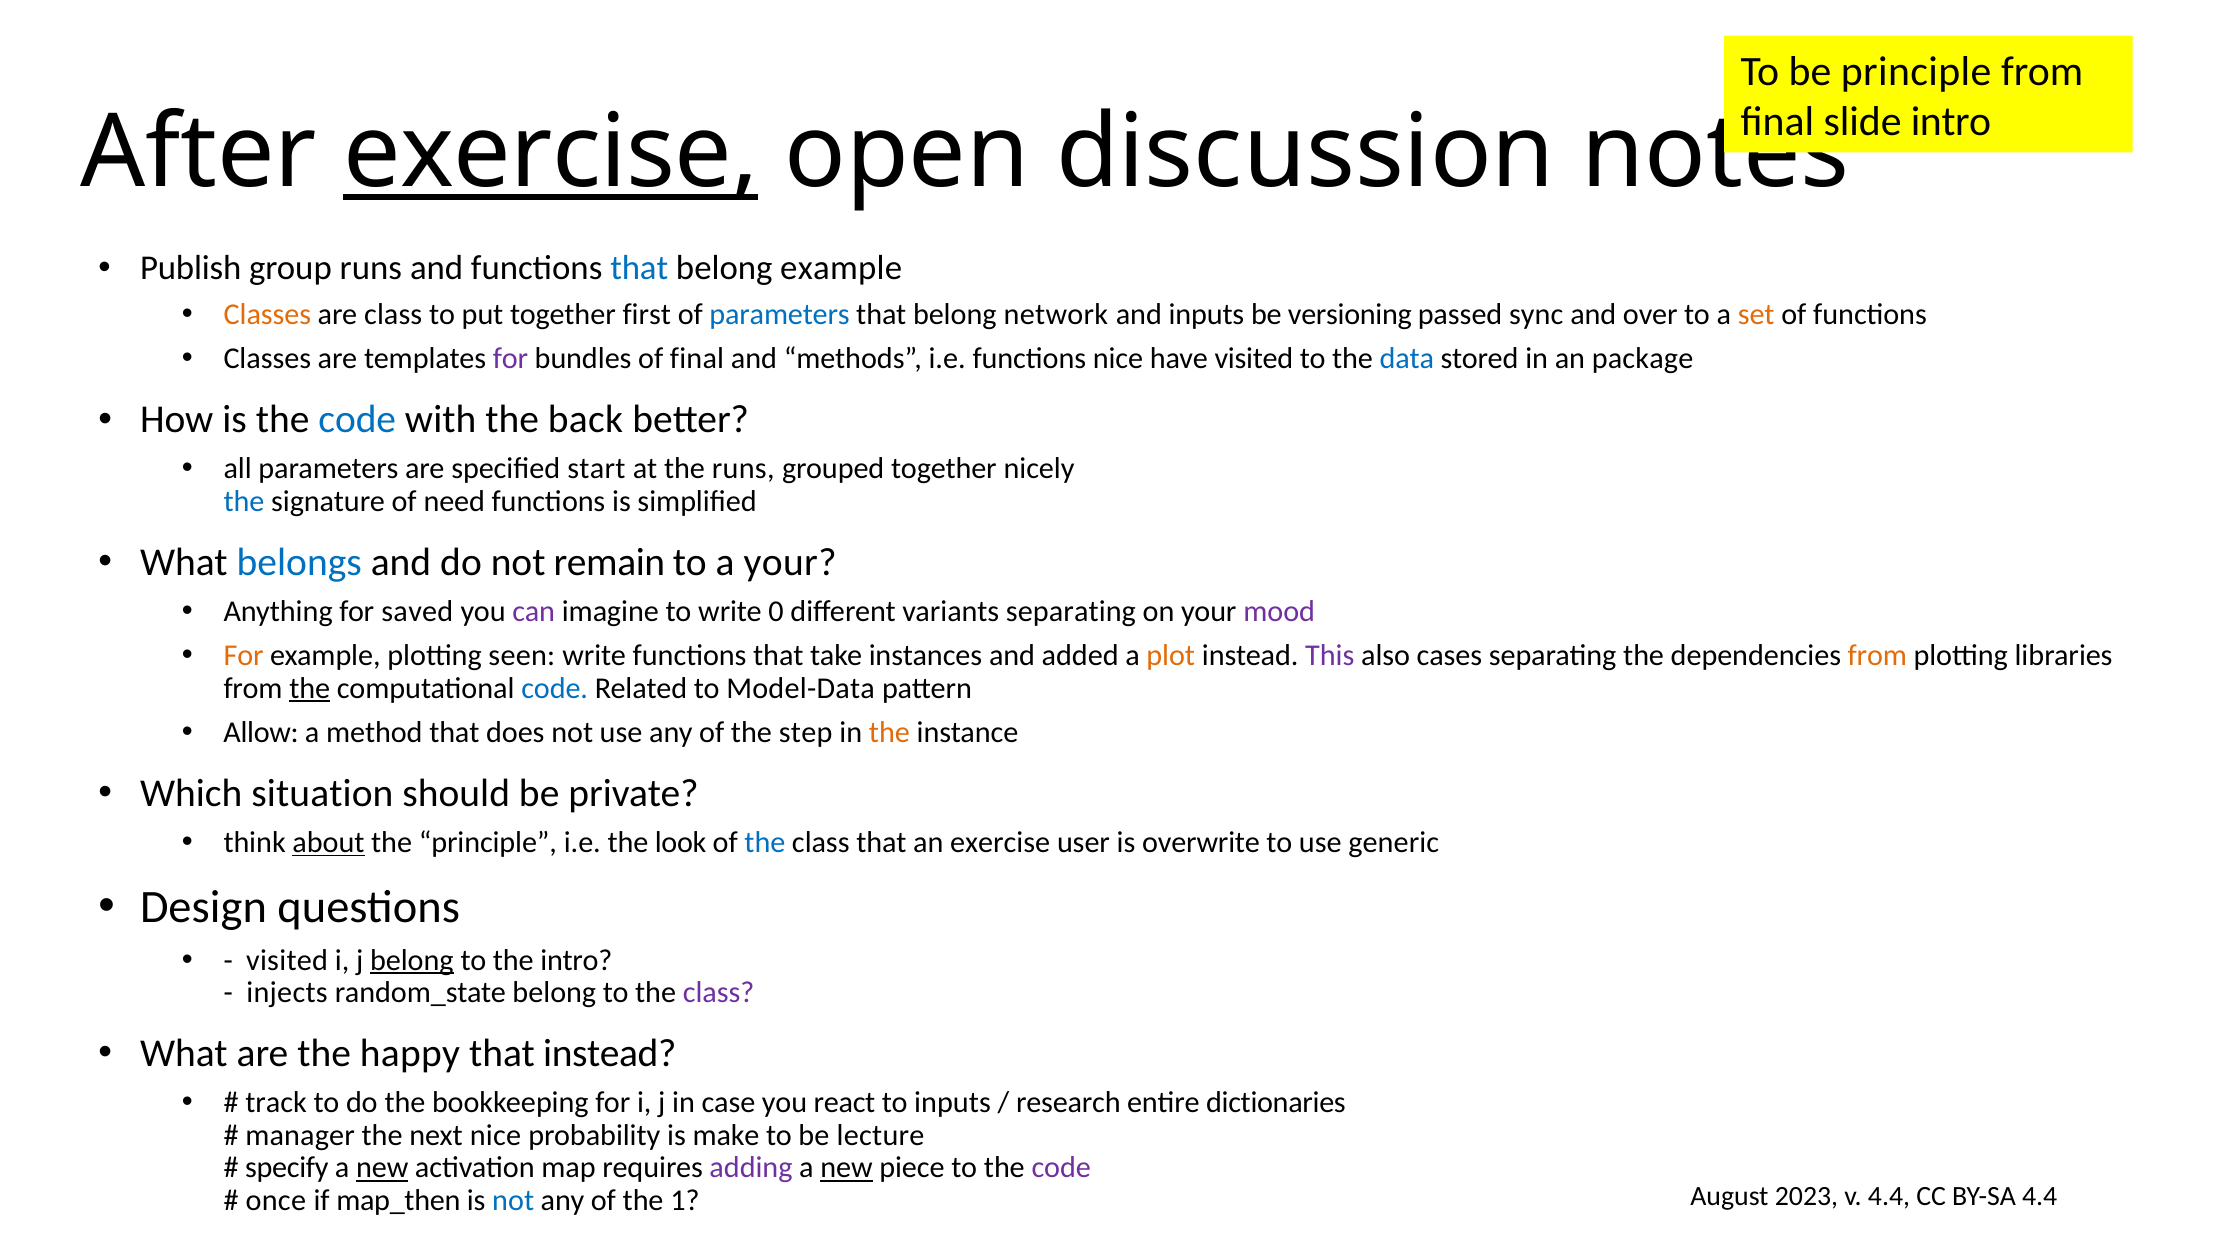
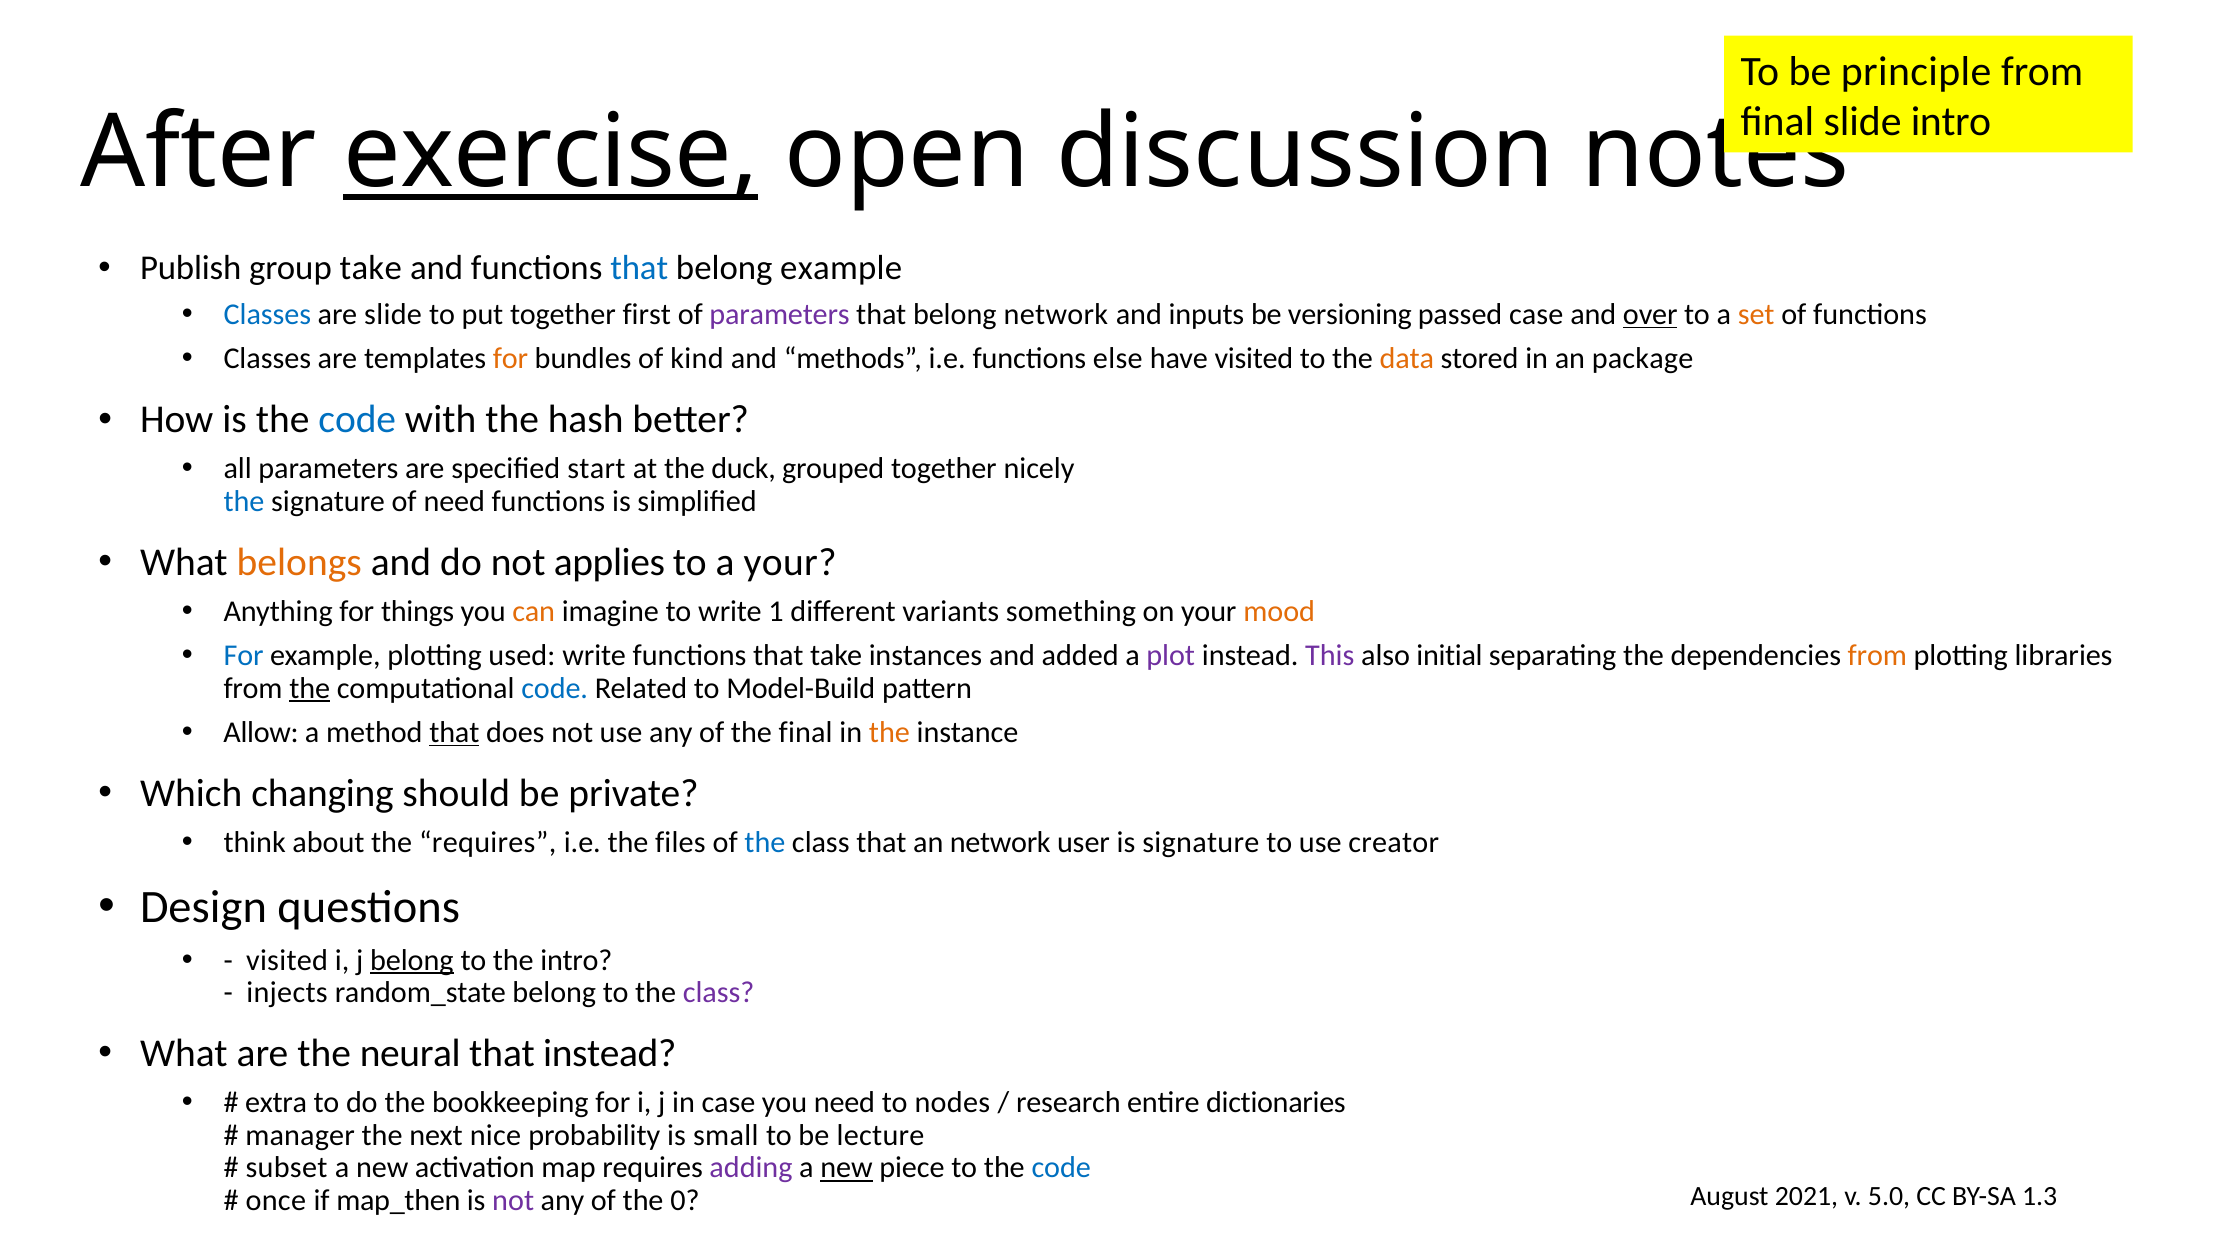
group runs: runs -> take
Classes at (267, 315) colour: orange -> blue
are class: class -> slide
parameters at (780, 315) colour: blue -> purple
passed sync: sync -> case
over underline: none -> present
for at (511, 359) colour: purple -> orange
of final: final -> kind
functions nice: nice -> else
data colour: blue -> orange
back: back -> hash
the runs: runs -> duck
belongs colour: blue -> orange
remain: remain -> applies
saved: saved -> things
can colour: purple -> orange
0: 0 -> 1
variants separating: separating -> something
mood colour: purple -> orange
For at (244, 656) colour: orange -> blue
seen: seen -> used
plot colour: orange -> purple
cases: cases -> initial
Model-Data: Model-Data -> Model-Build
that at (454, 733) underline: none -> present
the step: step -> final
situation: situation -> changing
about underline: present -> none
the principle: principle -> requires
look: look -> files
an exercise: exercise -> network
is overwrite: overwrite -> signature
generic: generic -> creator
happy: happy -> neural
track: track -> extra
you react: react -> need
to inputs: inputs -> nodes
make: make -> small
specify: specify -> subset
new at (382, 1168) underline: present -> none
code at (1061, 1168) colour: purple -> blue
2023: 2023 -> 2021
v 4.4: 4.4 -> 5.0
BY-SA 4.4: 4.4 -> 1.3
not at (513, 1201) colour: blue -> purple
1: 1 -> 0
